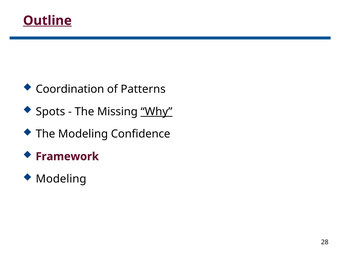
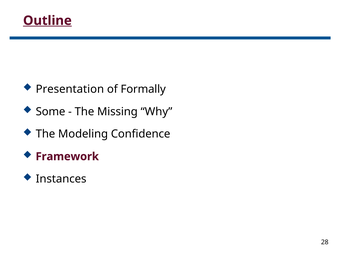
Coordination: Coordination -> Presentation
Patterns: Patterns -> Formally
Spots: Spots -> Some
Why underline: present -> none
Modeling at (61, 179): Modeling -> Instances
